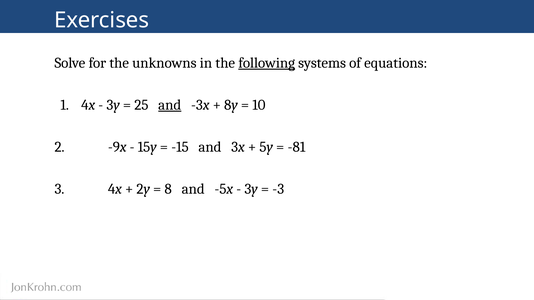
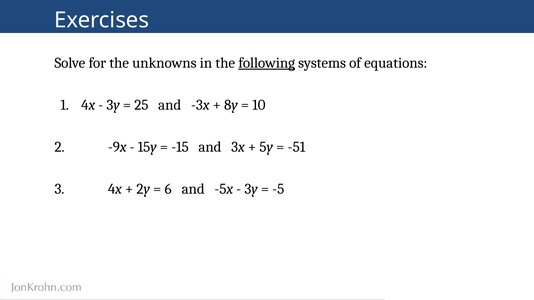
and at (170, 105) underline: present -> none
-81: -81 -> -51
8: 8 -> 6
-3: -3 -> -5
